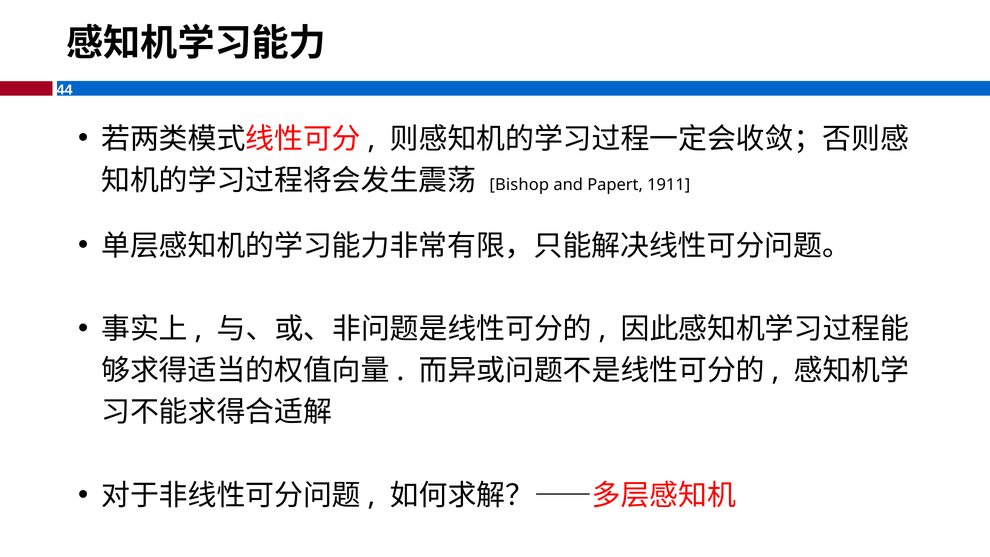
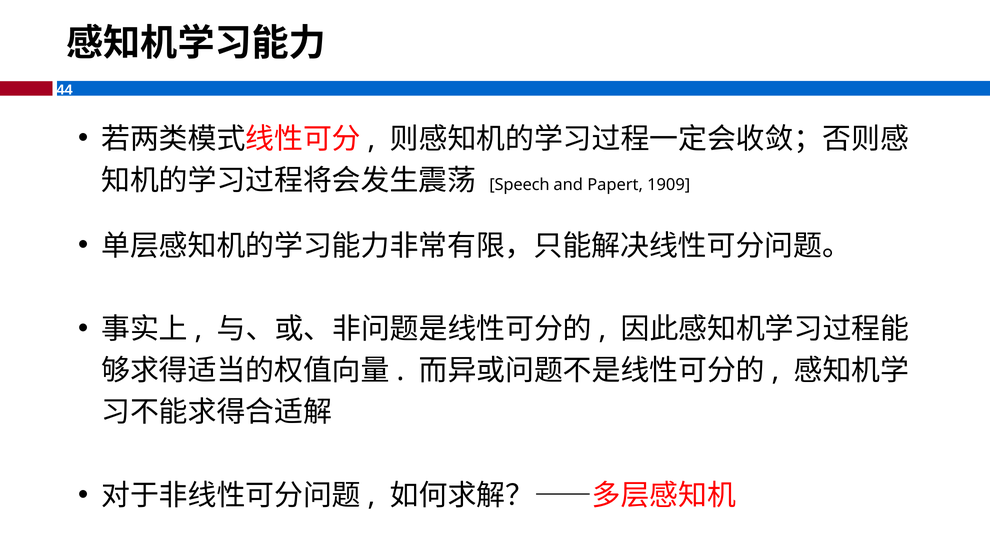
Bishop: Bishop -> Speech
1911: 1911 -> 1909
